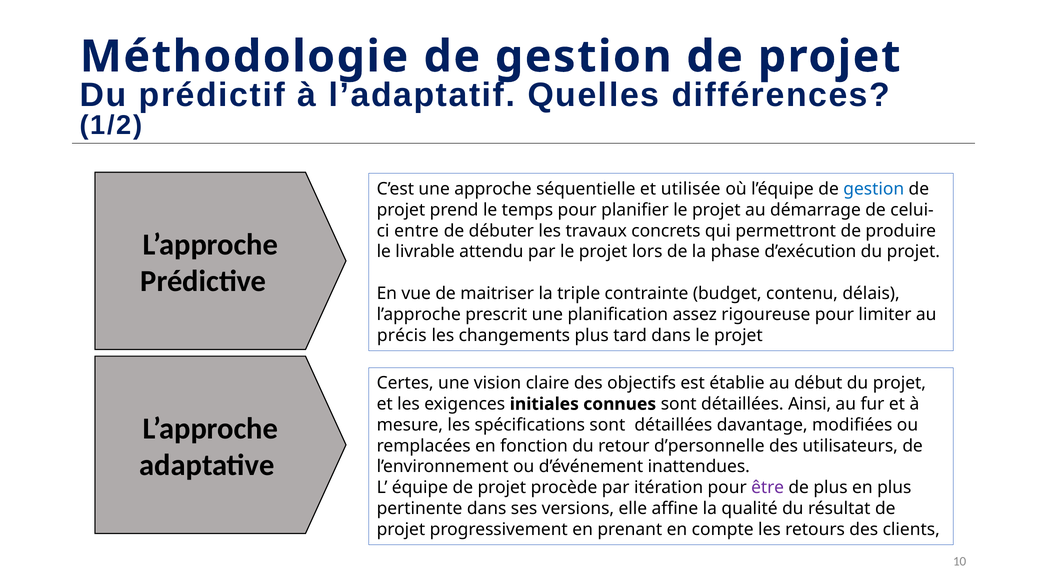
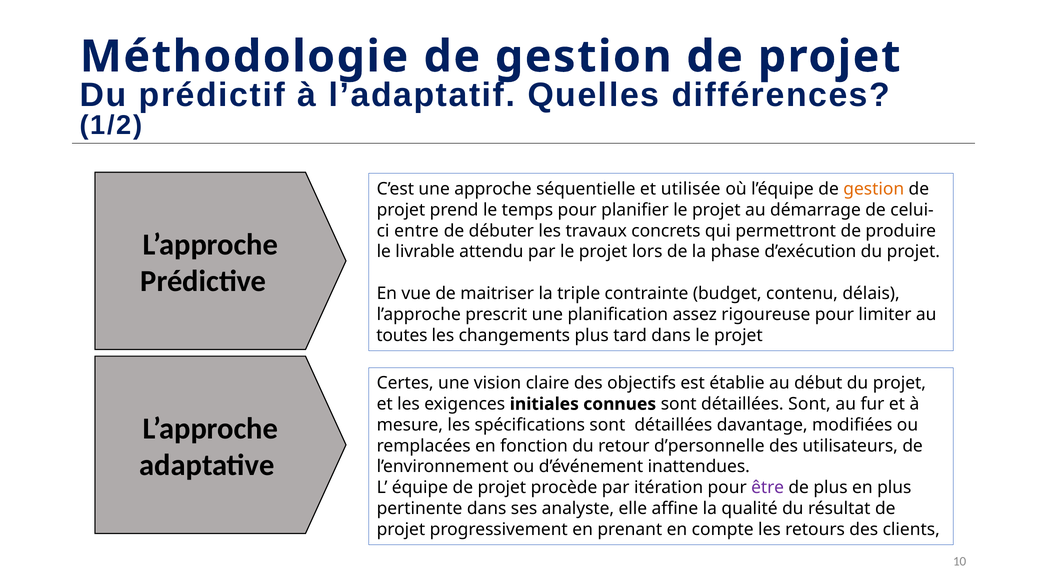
gestion at (874, 189) colour: blue -> orange
précis: précis -> toutes
détaillées Ainsi: Ainsi -> Sont
versions: versions -> analyste
